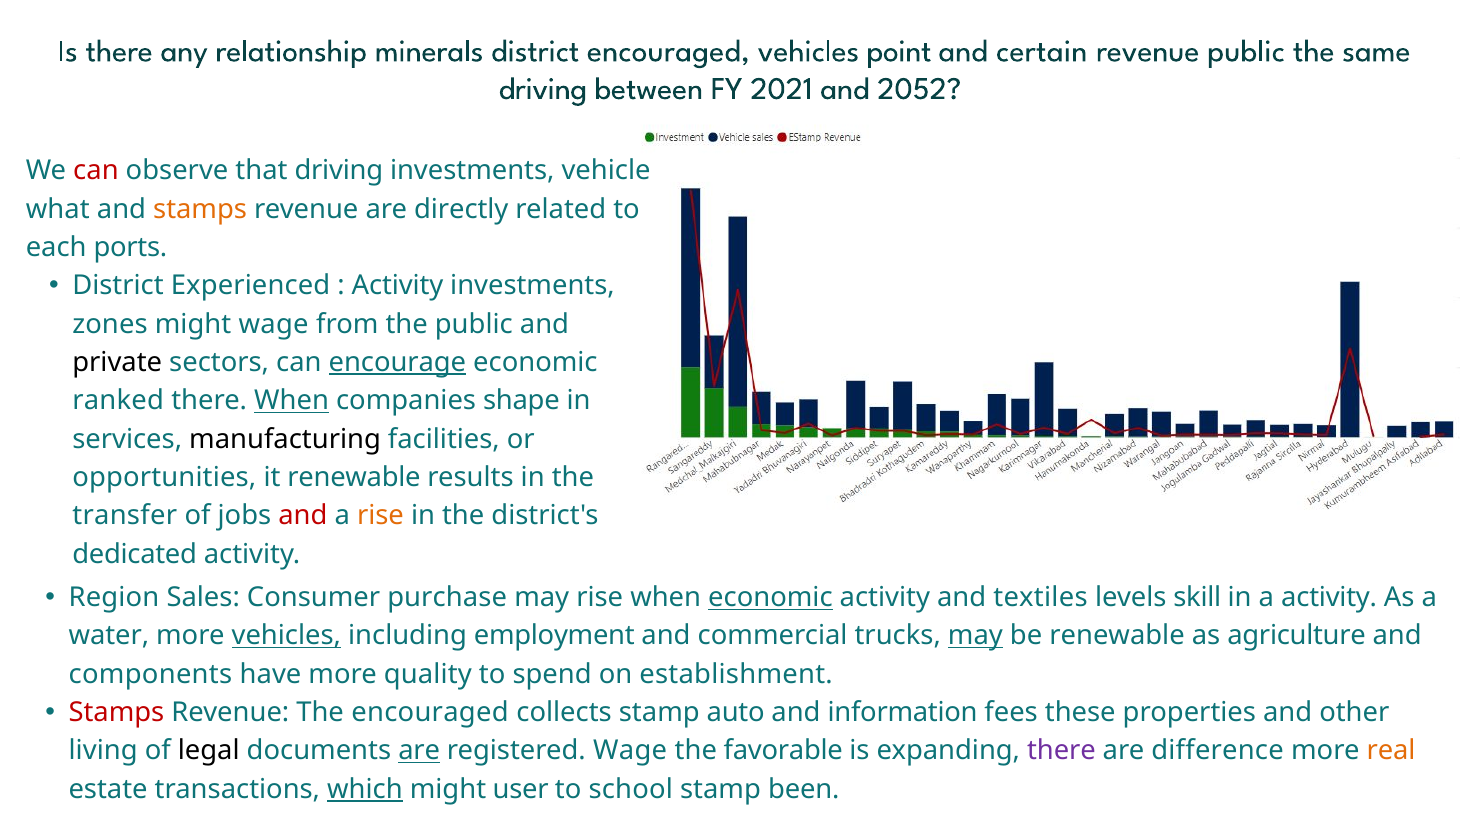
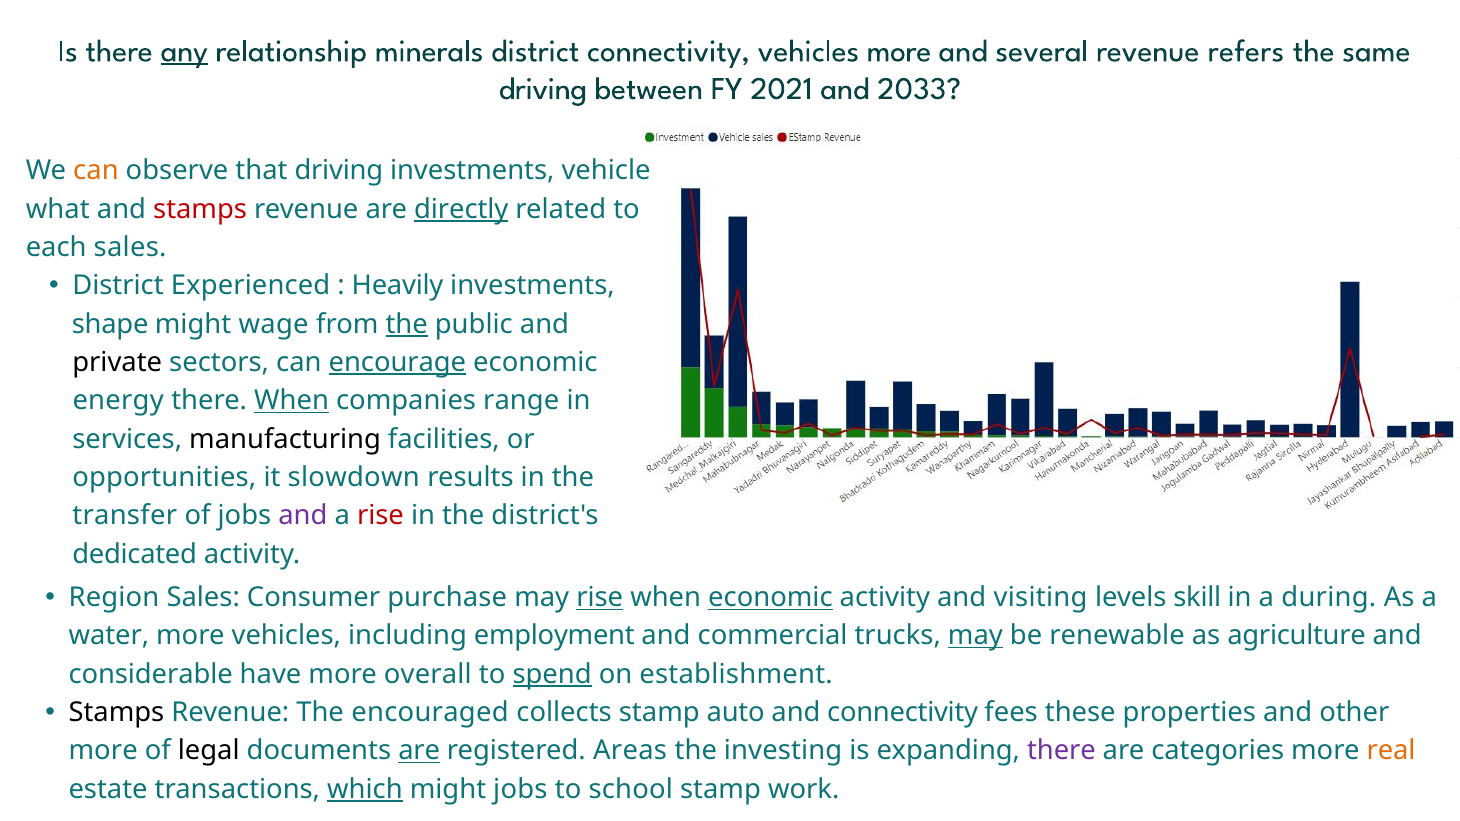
any underline: none -> present
district encouraged: encouraged -> connectivity
vehicles point: point -> more
certain: certain -> several
revenue public: public -> refers
2052: 2052 -> 2033
can at (96, 171) colour: red -> orange
stamps at (200, 209) colour: orange -> red
directly underline: none -> present
each ports: ports -> sales
Activity at (397, 286): Activity -> Heavily
zones: zones -> shape
the at (407, 324) underline: none -> present
ranked: ranked -> energy
shape: shape -> range
it renewable: renewable -> slowdown
and at (303, 516) colour: red -> purple
rise at (380, 516) colour: orange -> red
rise at (600, 598) underline: none -> present
textiles: textiles -> visiting
a activity: activity -> during
vehicles at (286, 636) underline: present -> none
components: components -> considerable
quality: quality -> overall
spend underline: none -> present
Stamps at (116, 713) colour: red -> black
and information: information -> connectivity
living at (103, 751): living -> more
registered Wage: Wage -> Areas
favorable: favorable -> investing
difference: difference -> categories
might user: user -> jobs
been: been -> work
